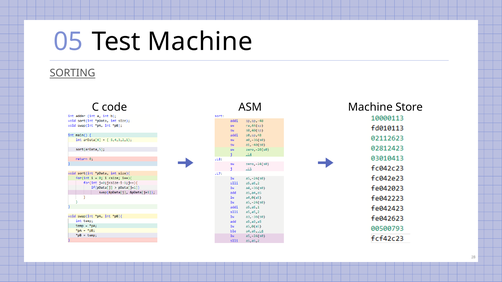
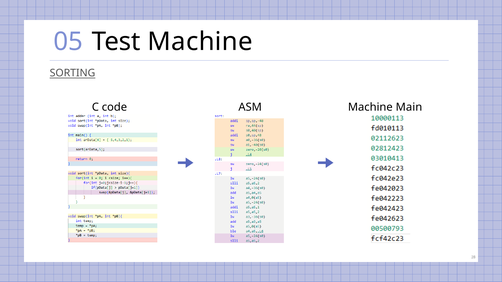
Store: Store -> Main
